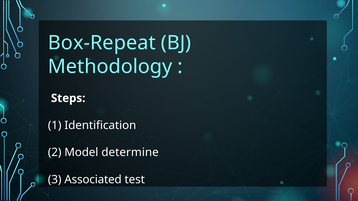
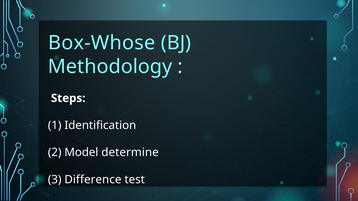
Box-Repeat: Box-Repeat -> Box-Whose
Associated: Associated -> Difference
